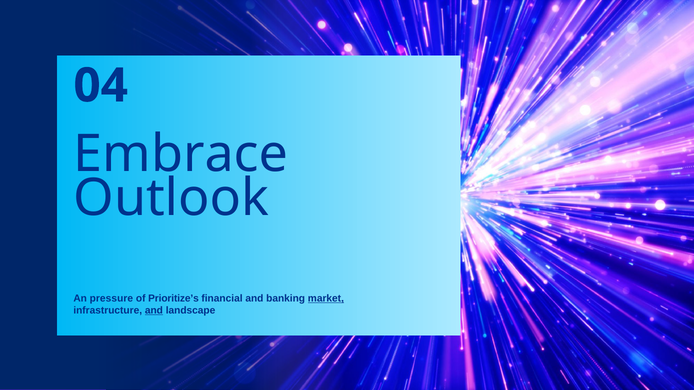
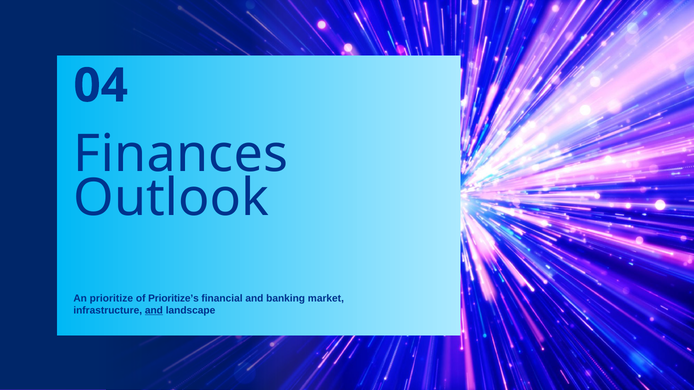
Embrace: Embrace -> Finances
pressure: pressure -> prioritize
market underline: present -> none
